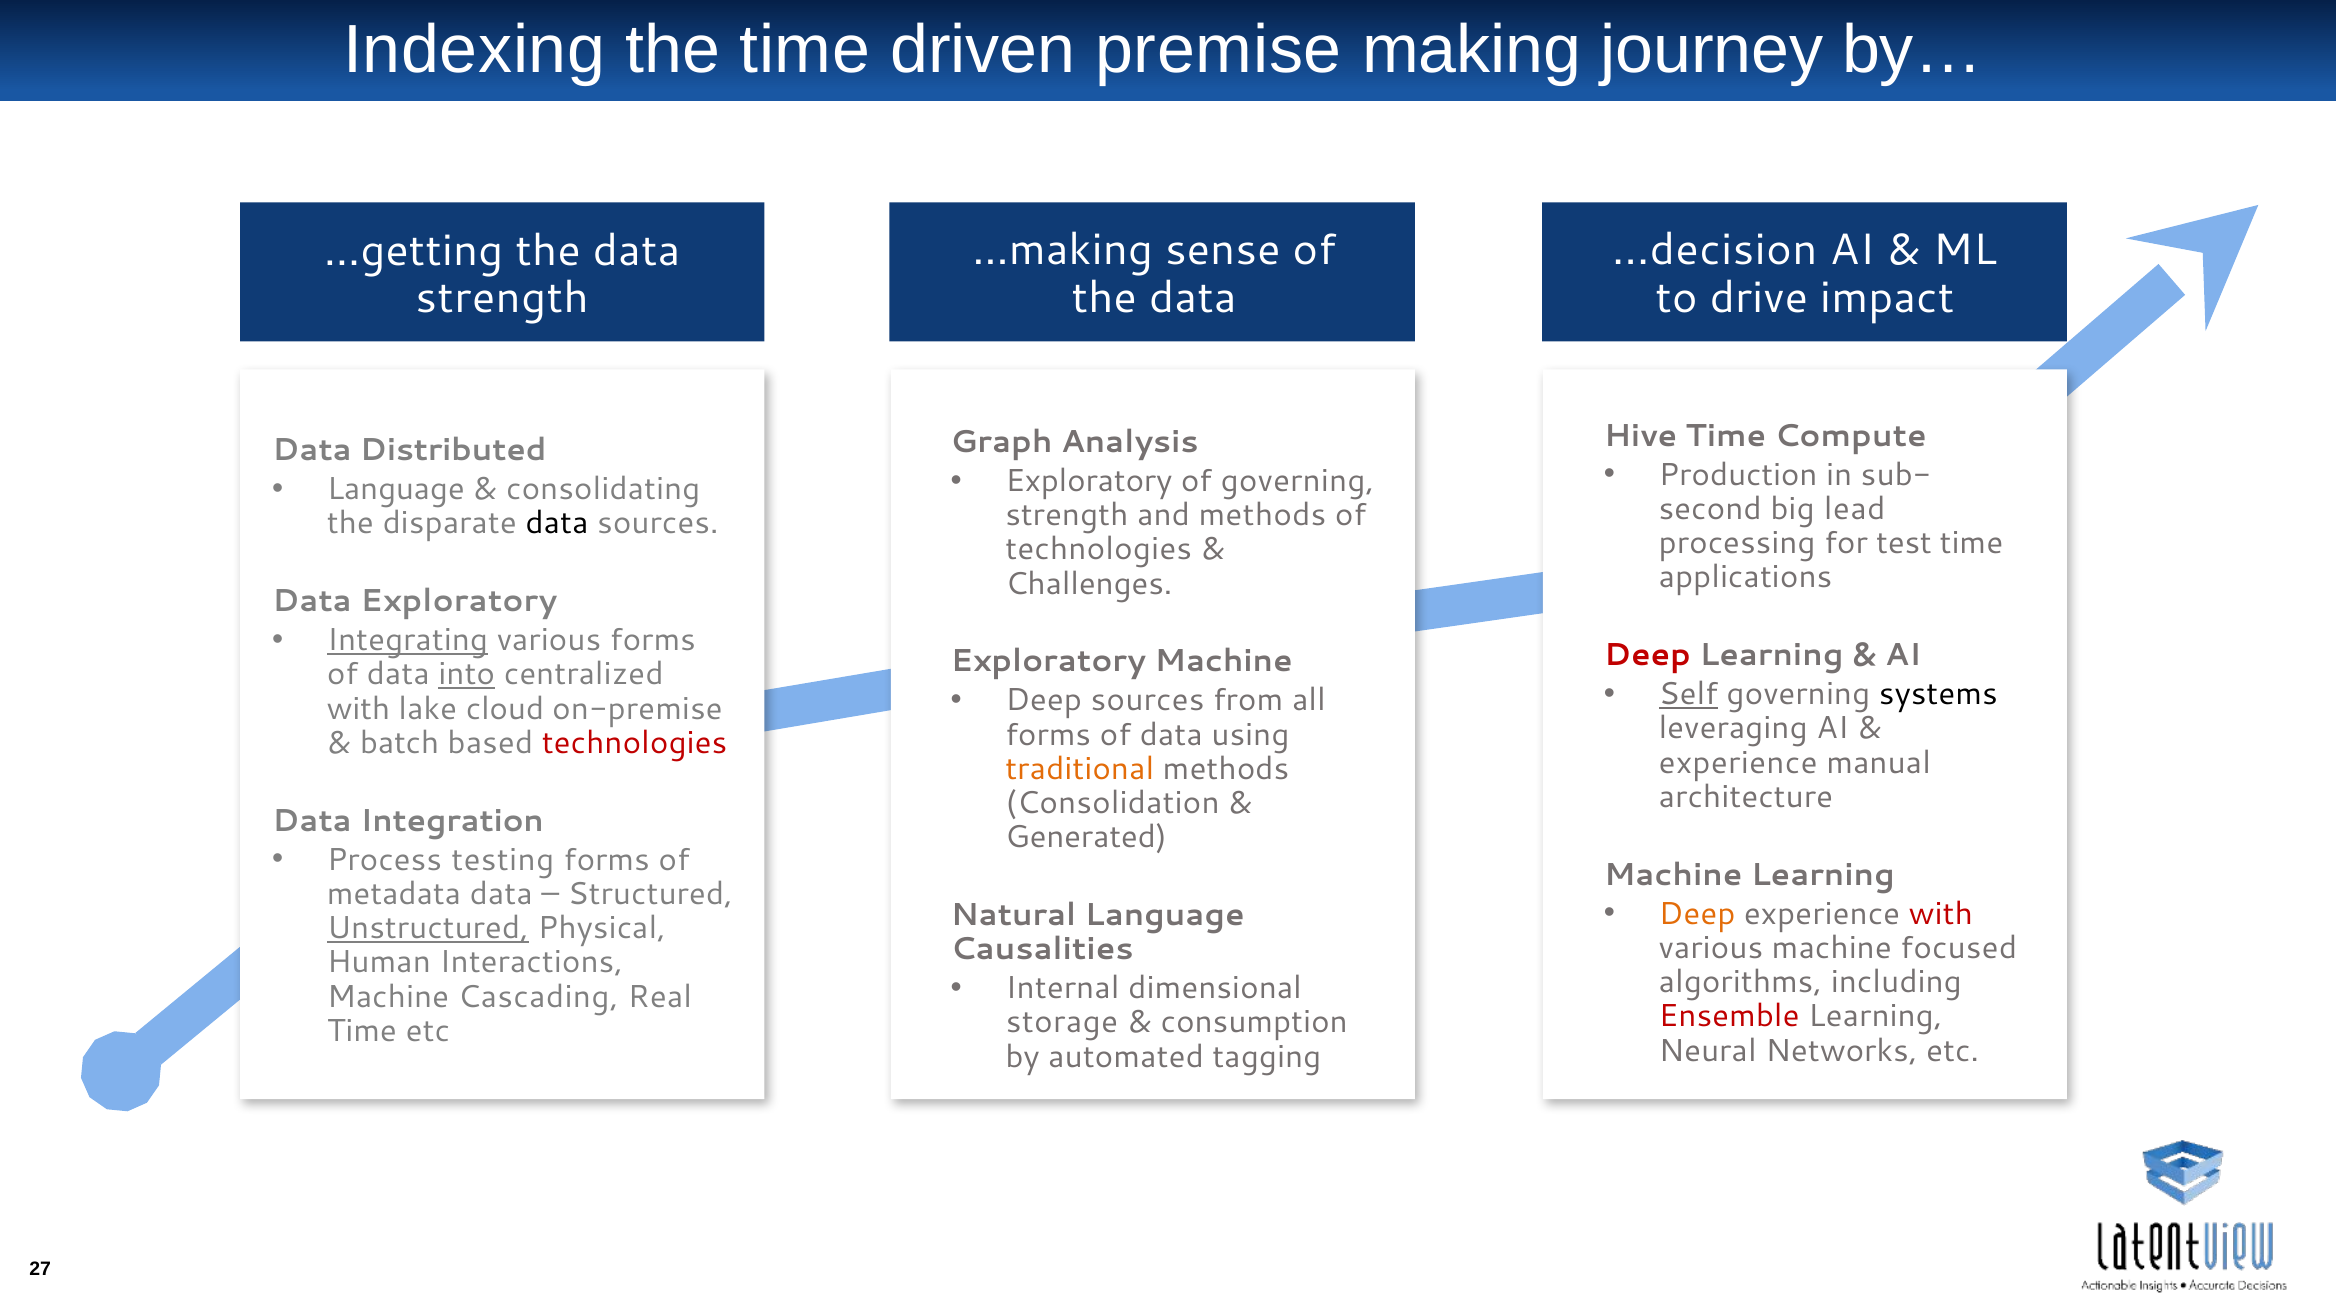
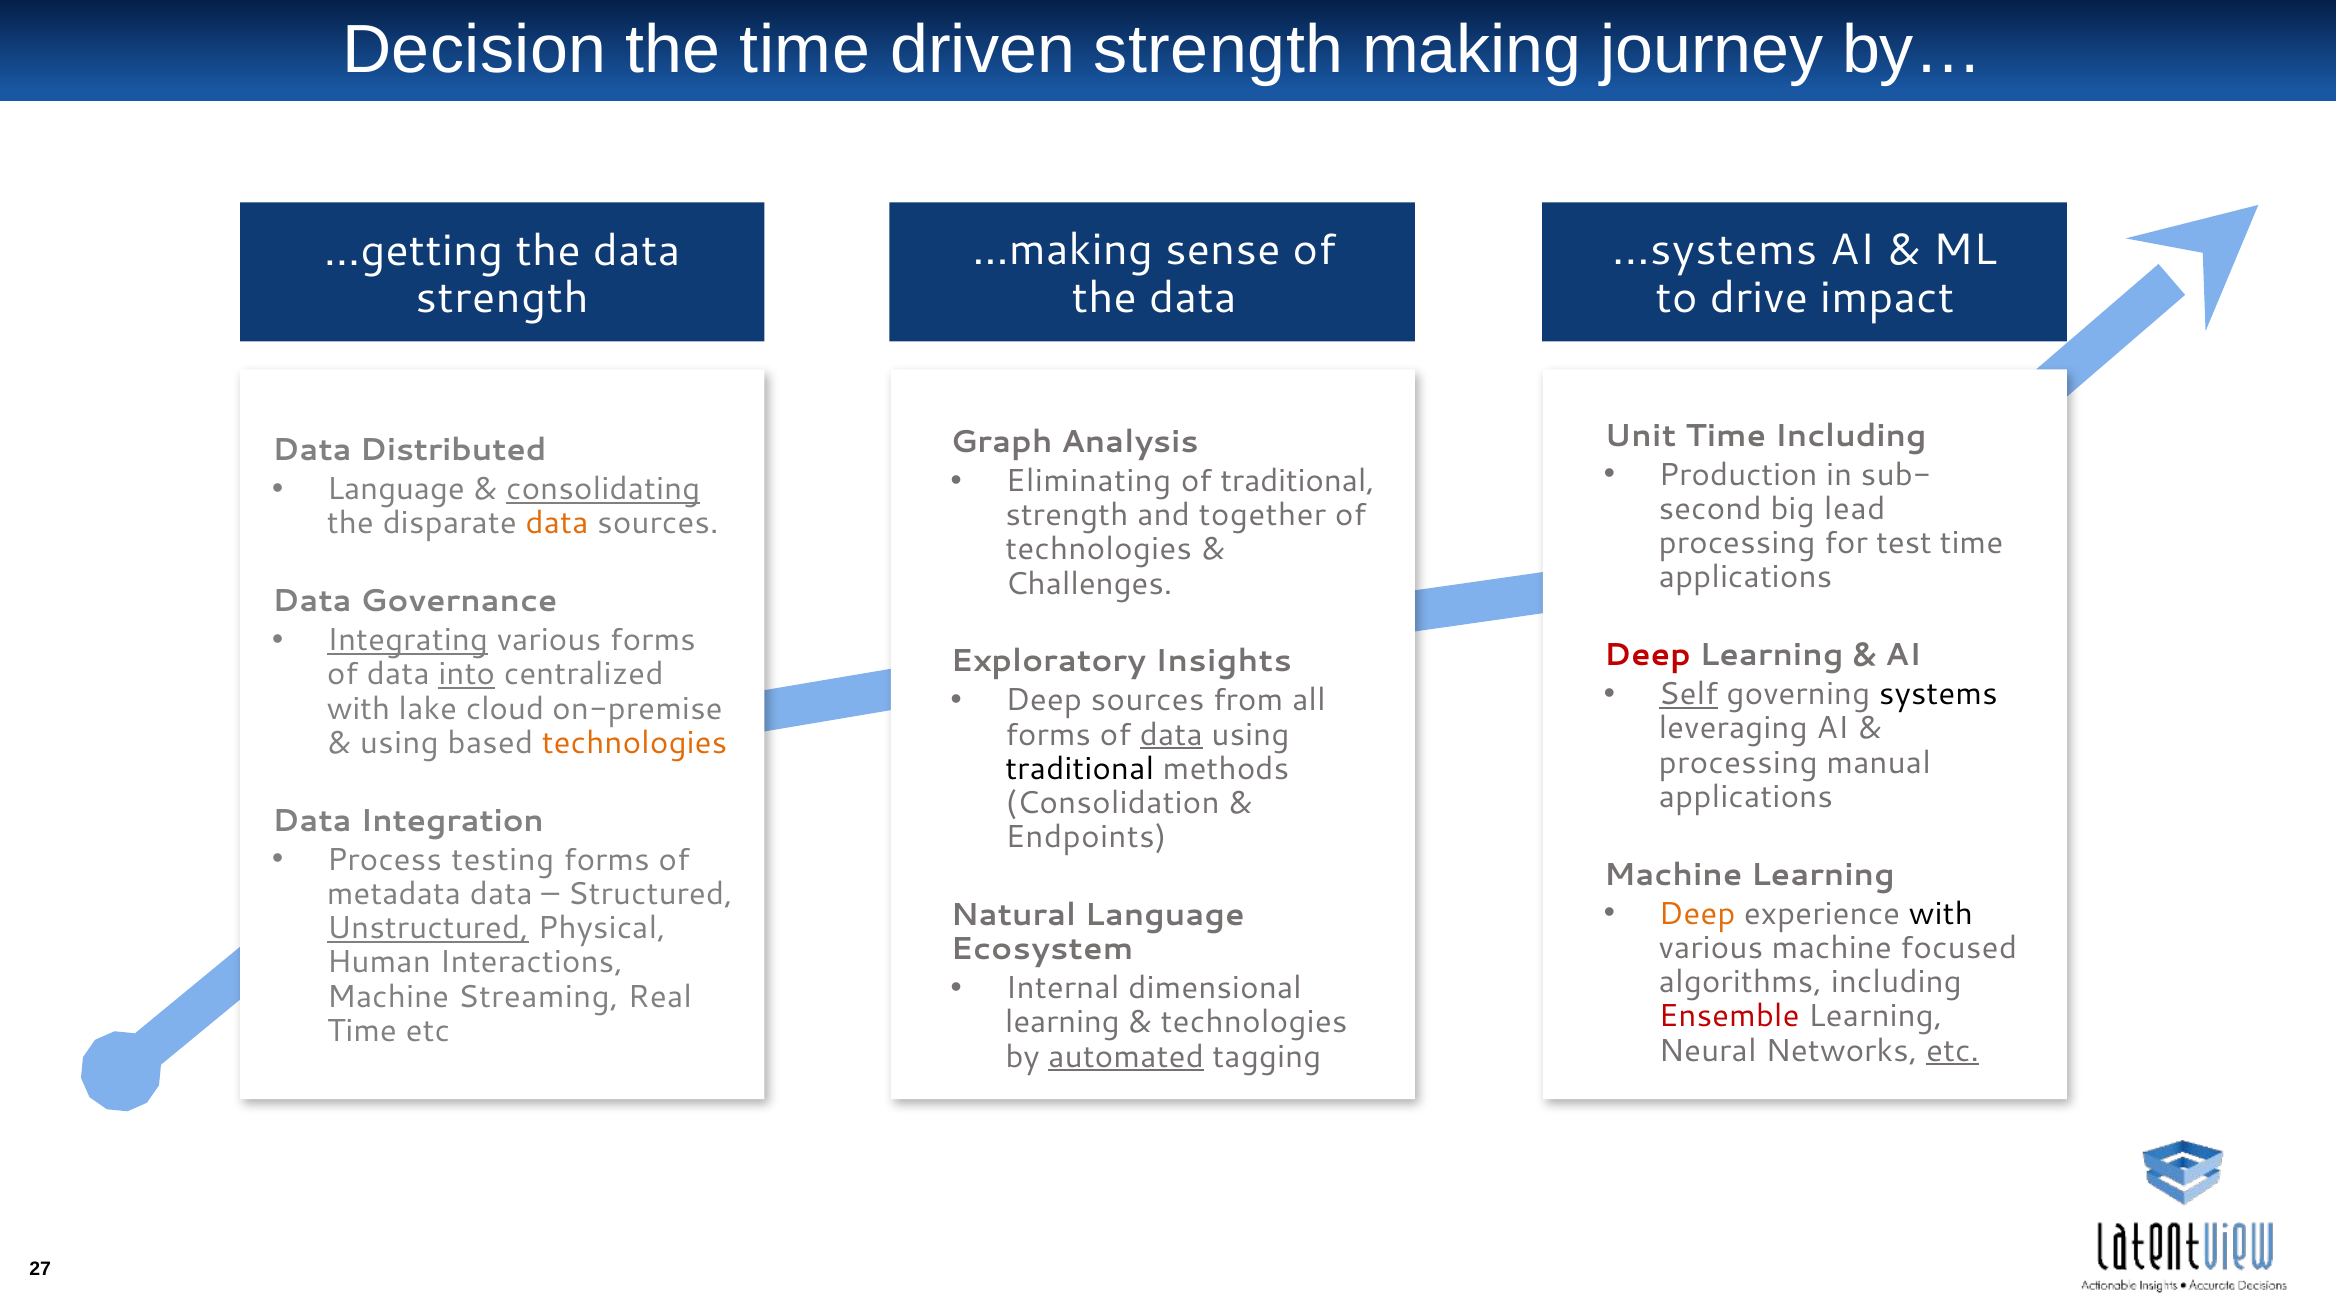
Indexing: Indexing -> Decision
driven premise: premise -> strength
...decision: ...decision -> ...systems
Hive: Hive -> Unit
Time Compute: Compute -> Including
Exploratory at (1089, 481): Exploratory -> Eliminating
of governing: governing -> traditional
consolidating underline: none -> present
and methods: methods -> together
data at (557, 523) colour: black -> orange
Data Exploratory: Exploratory -> Governance
Exploratory Machine: Machine -> Insights
data at (1171, 735) underline: none -> present
batch at (400, 743): batch -> using
technologies at (635, 743) colour: red -> orange
experience at (1738, 763): experience -> processing
traditional at (1080, 769) colour: orange -> black
architecture at (1746, 797): architecture -> applications
Generated: Generated -> Endpoints
with at (1941, 914) colour: red -> black
Causalities: Causalities -> Ecosystem
Cascading: Cascading -> Streaming
storage at (1062, 1023): storage -> learning
consumption at (1254, 1023): consumption -> technologies
etc at (1953, 1051) underline: none -> present
automated underline: none -> present
